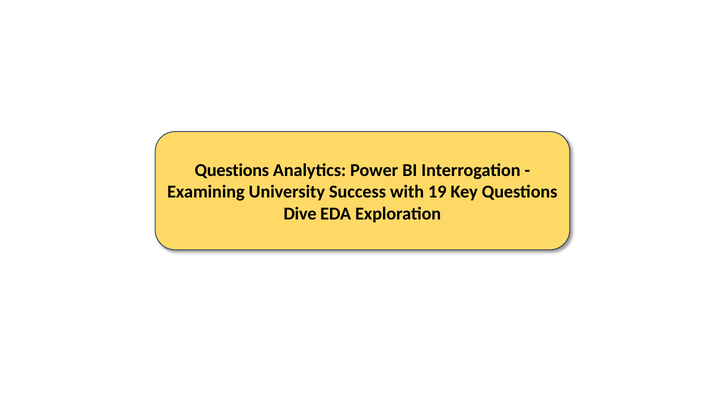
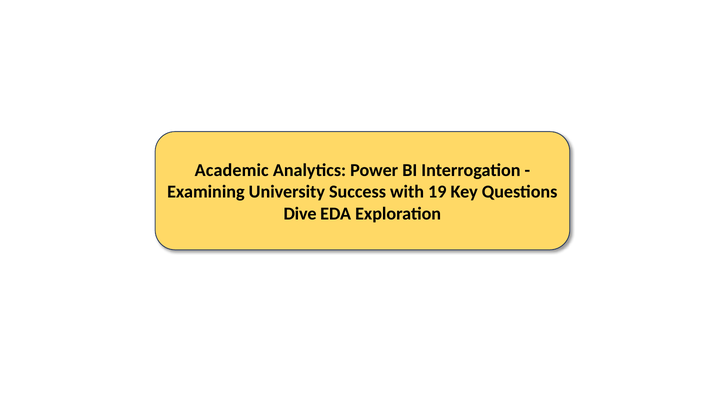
Questions at (232, 170): Questions -> Academic
